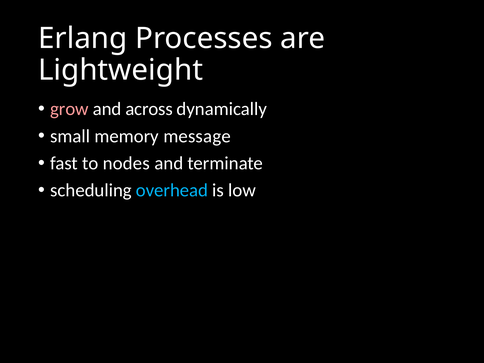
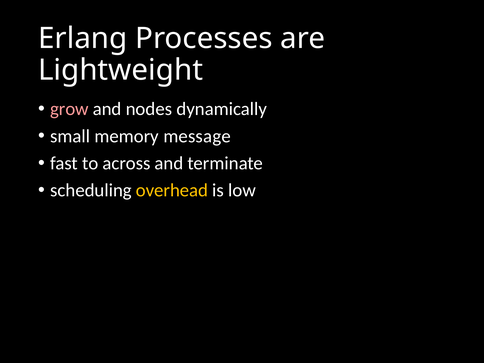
across: across -> nodes
nodes: nodes -> across
overhead colour: light blue -> yellow
